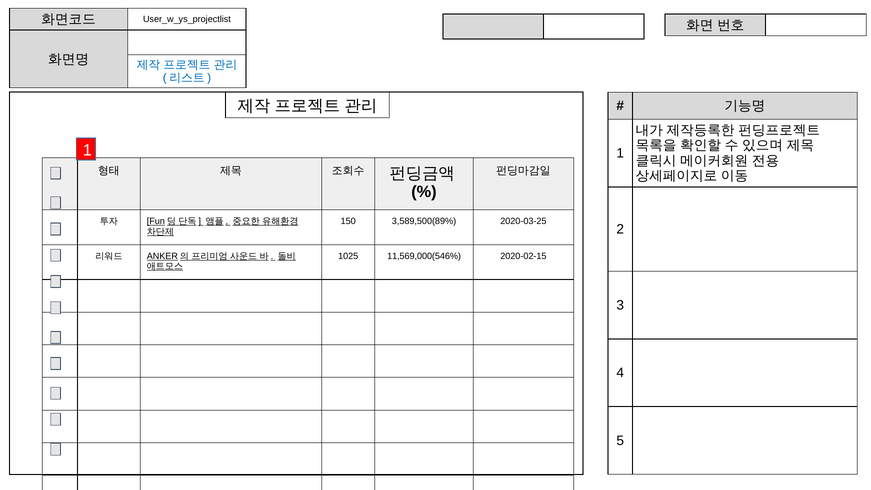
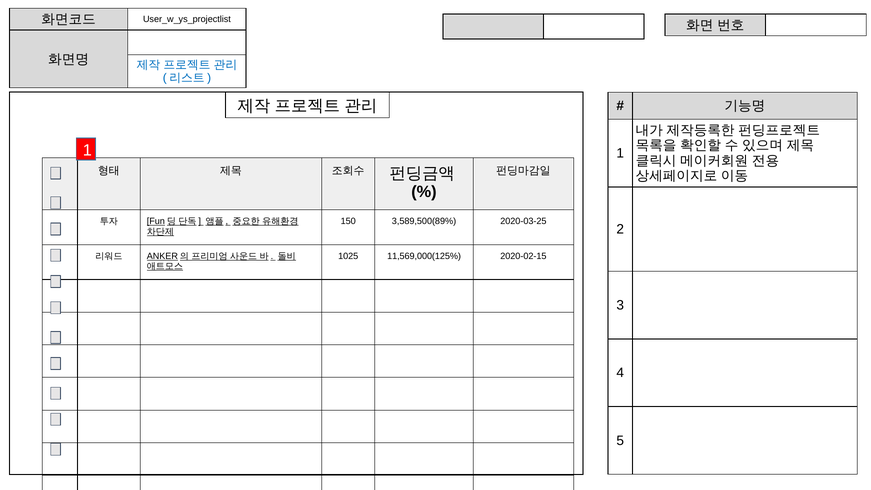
11,569,000(546%: 11,569,000(546% -> 11,569,000(125%
